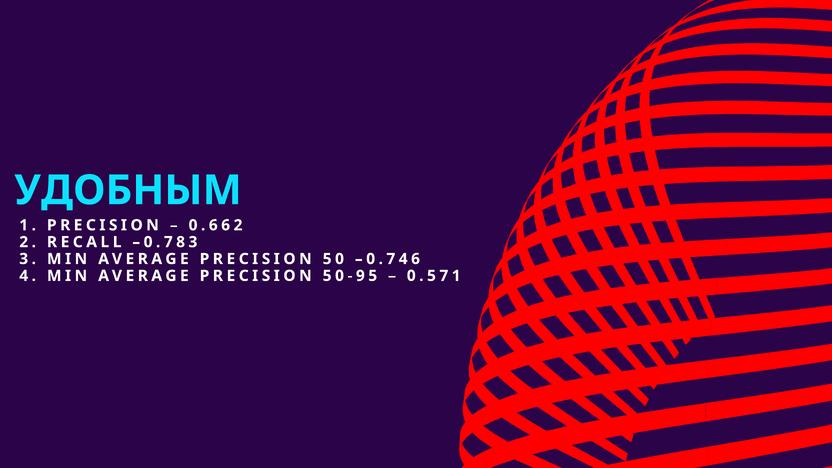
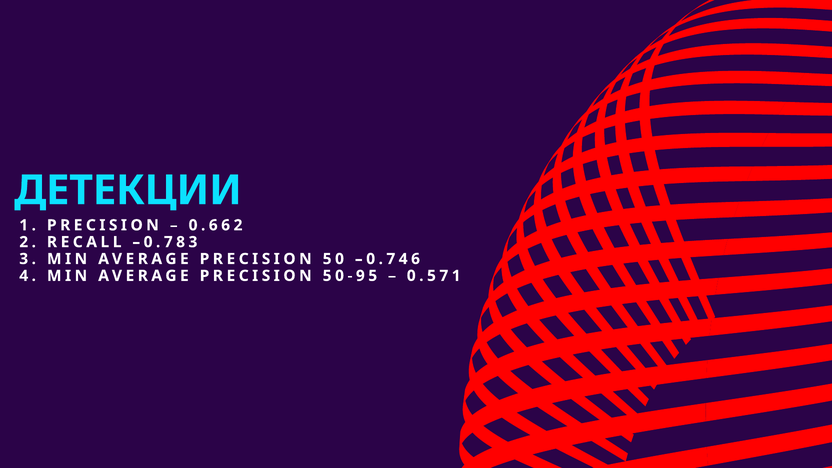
УДОБНЫМ: УДОБНЫМ -> ДЕТЕКЦИИ
